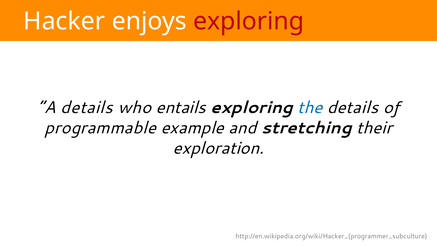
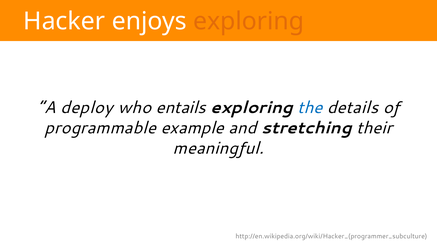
exploring at (249, 21) colour: red -> orange
A details: details -> deploy
exploration: exploration -> meaningful
